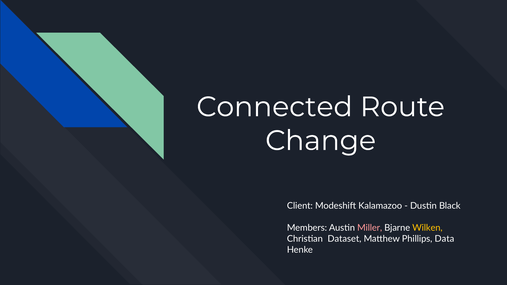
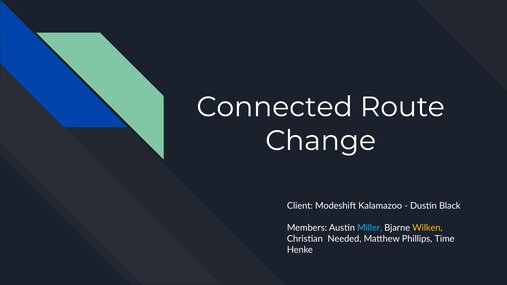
Miller colour: pink -> light blue
Dataset: Dataset -> Needed
Data: Data -> Time
